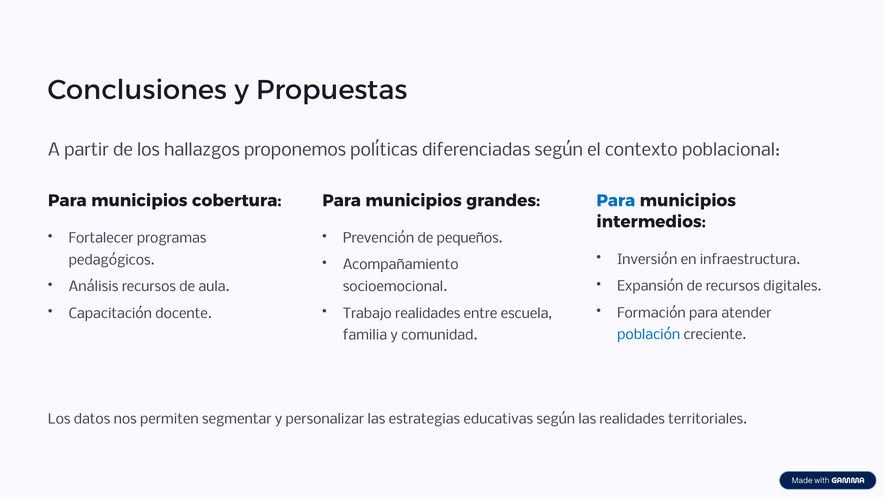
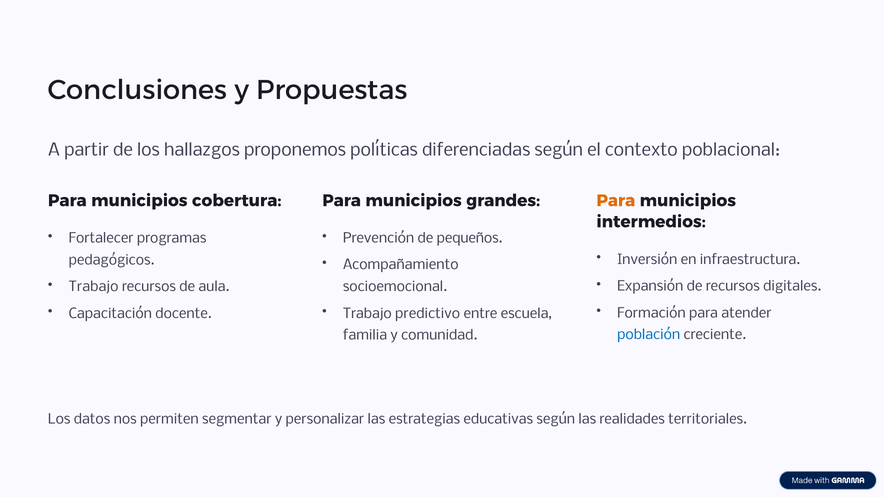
Para at (616, 201) colour: blue -> orange
Análisis at (94, 287): Análisis -> Trabajo
Trabajo realidades: realidades -> predictivo
